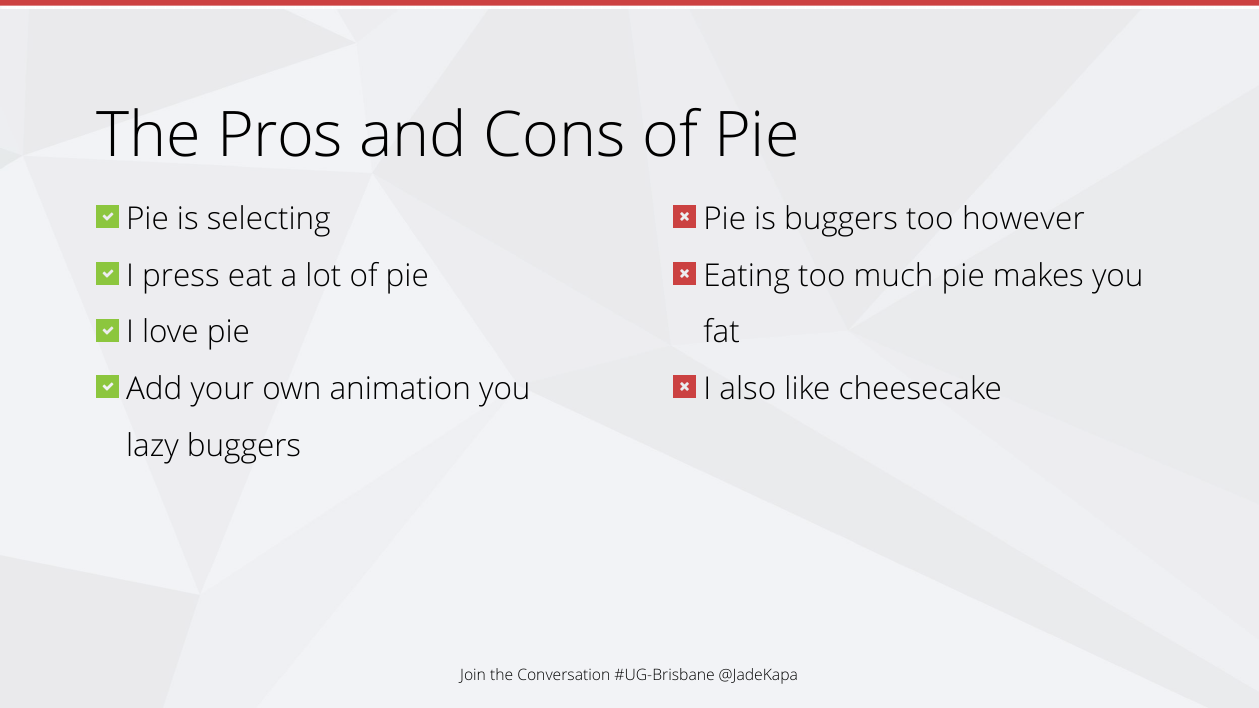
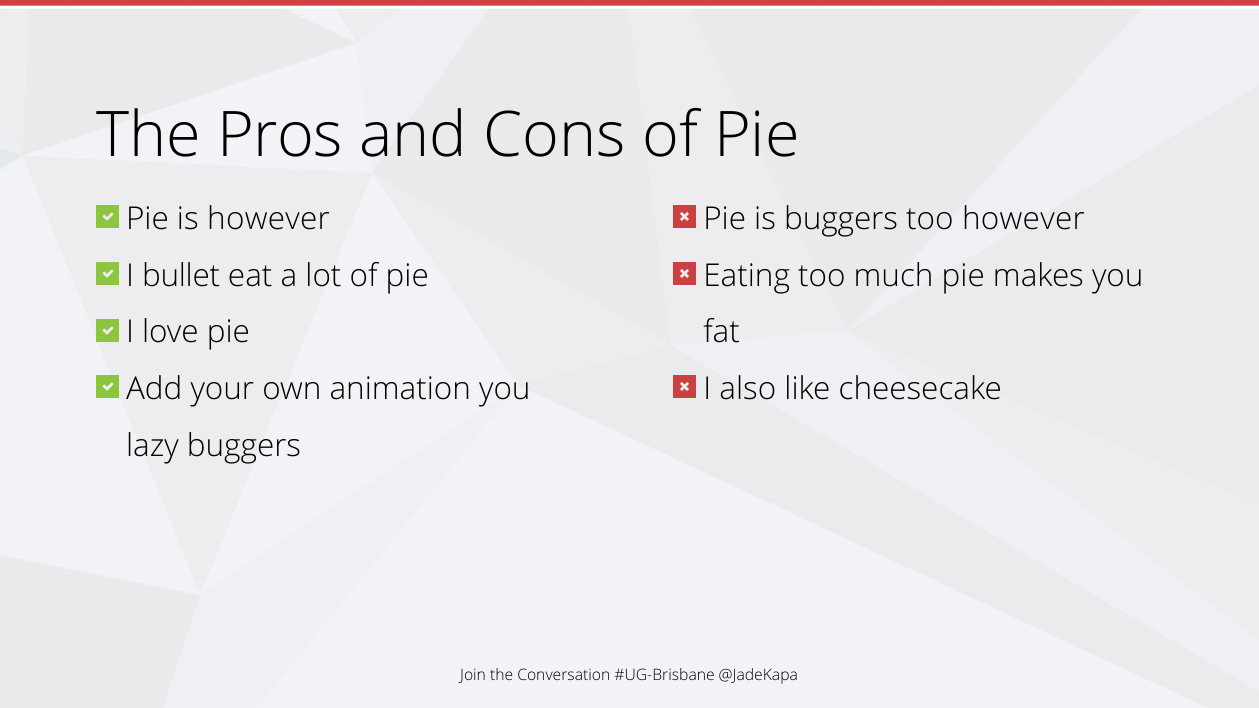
is selecting: selecting -> however
press: press -> bullet
